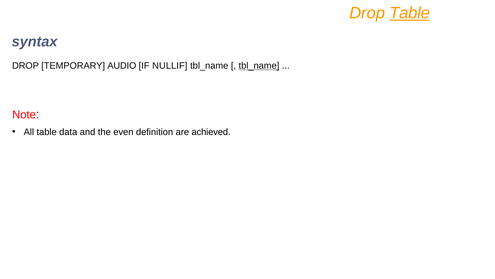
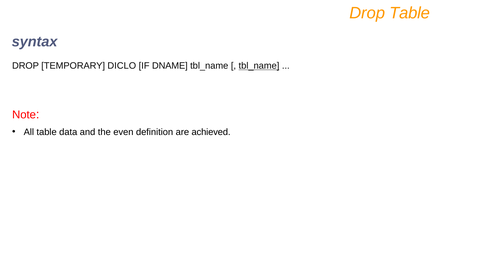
Table at (410, 13) underline: present -> none
AUDIO: AUDIO -> DICLO
NULLIF: NULLIF -> DNAME
